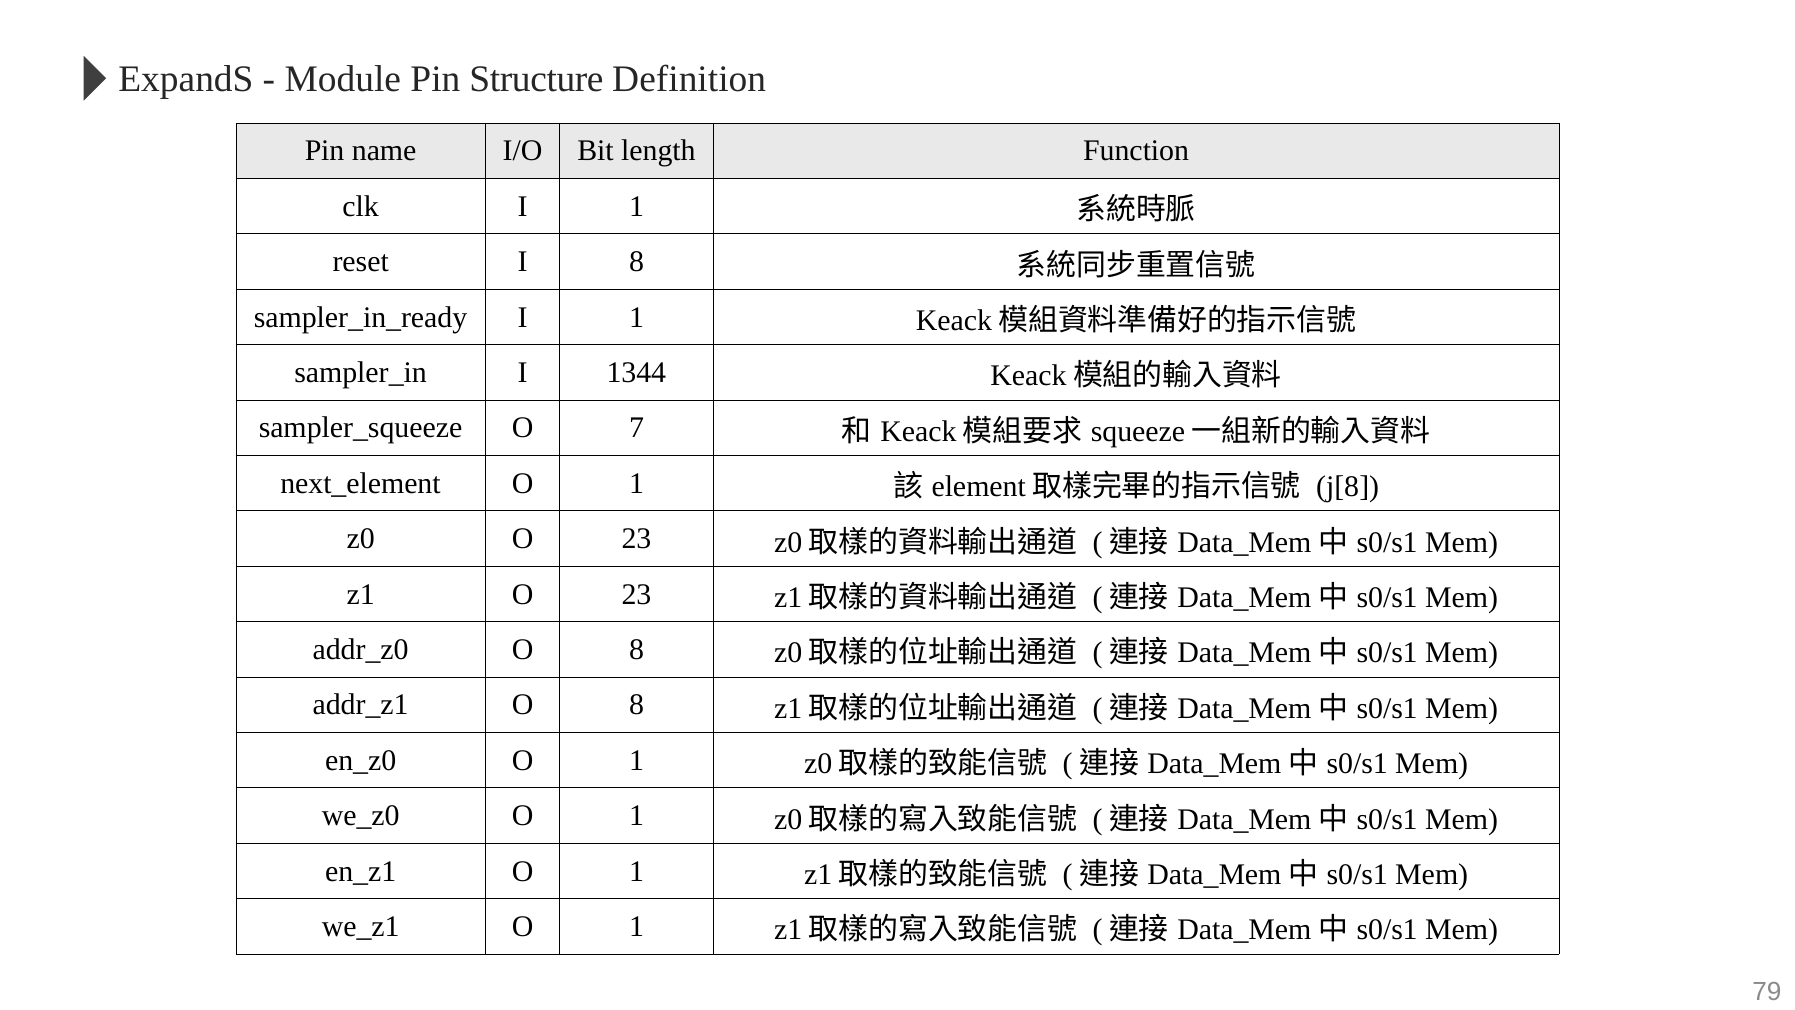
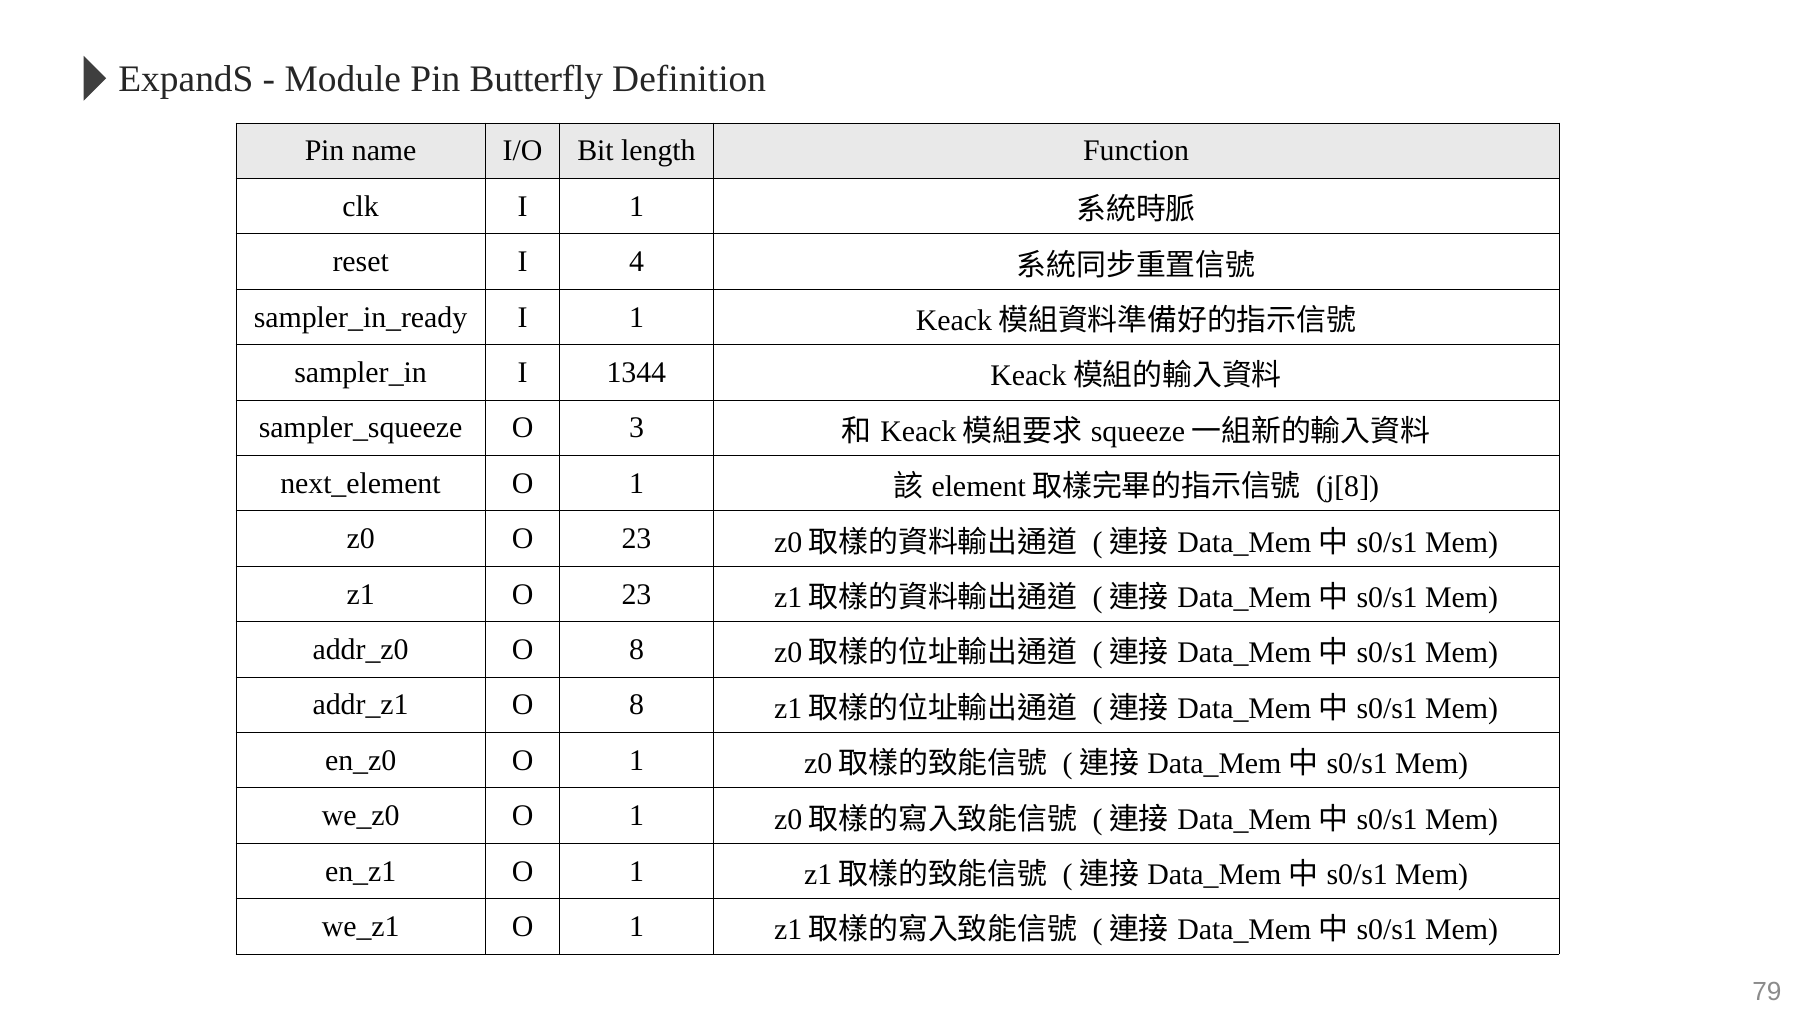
Structure: Structure -> Butterfly
I 8: 8 -> 4
7: 7 -> 3
